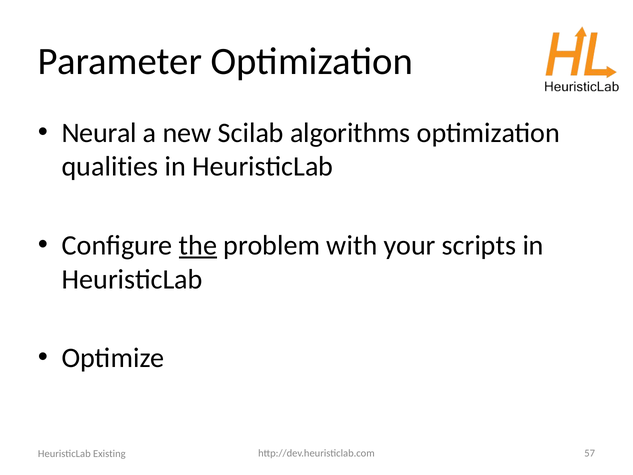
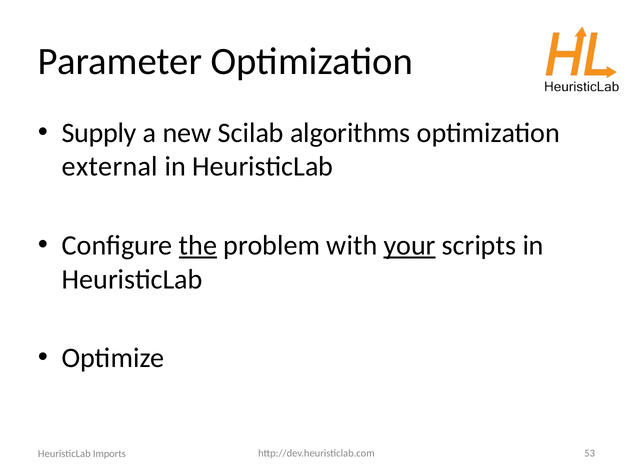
Neural: Neural -> Supply
qualities: qualities -> external
your underline: none -> present
57: 57 -> 53
Existing: Existing -> Imports
